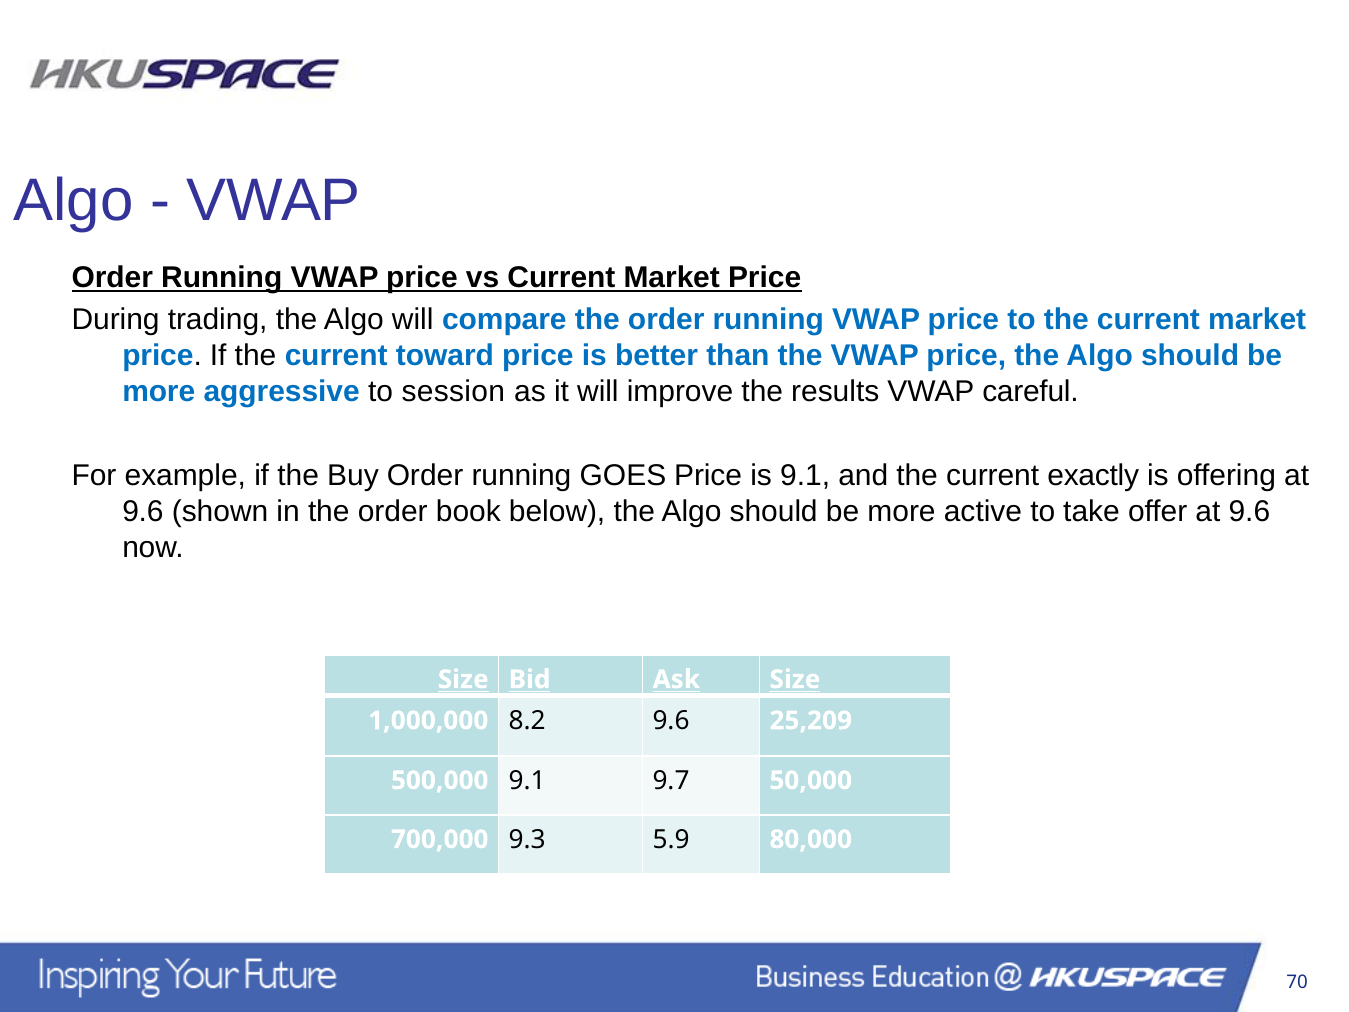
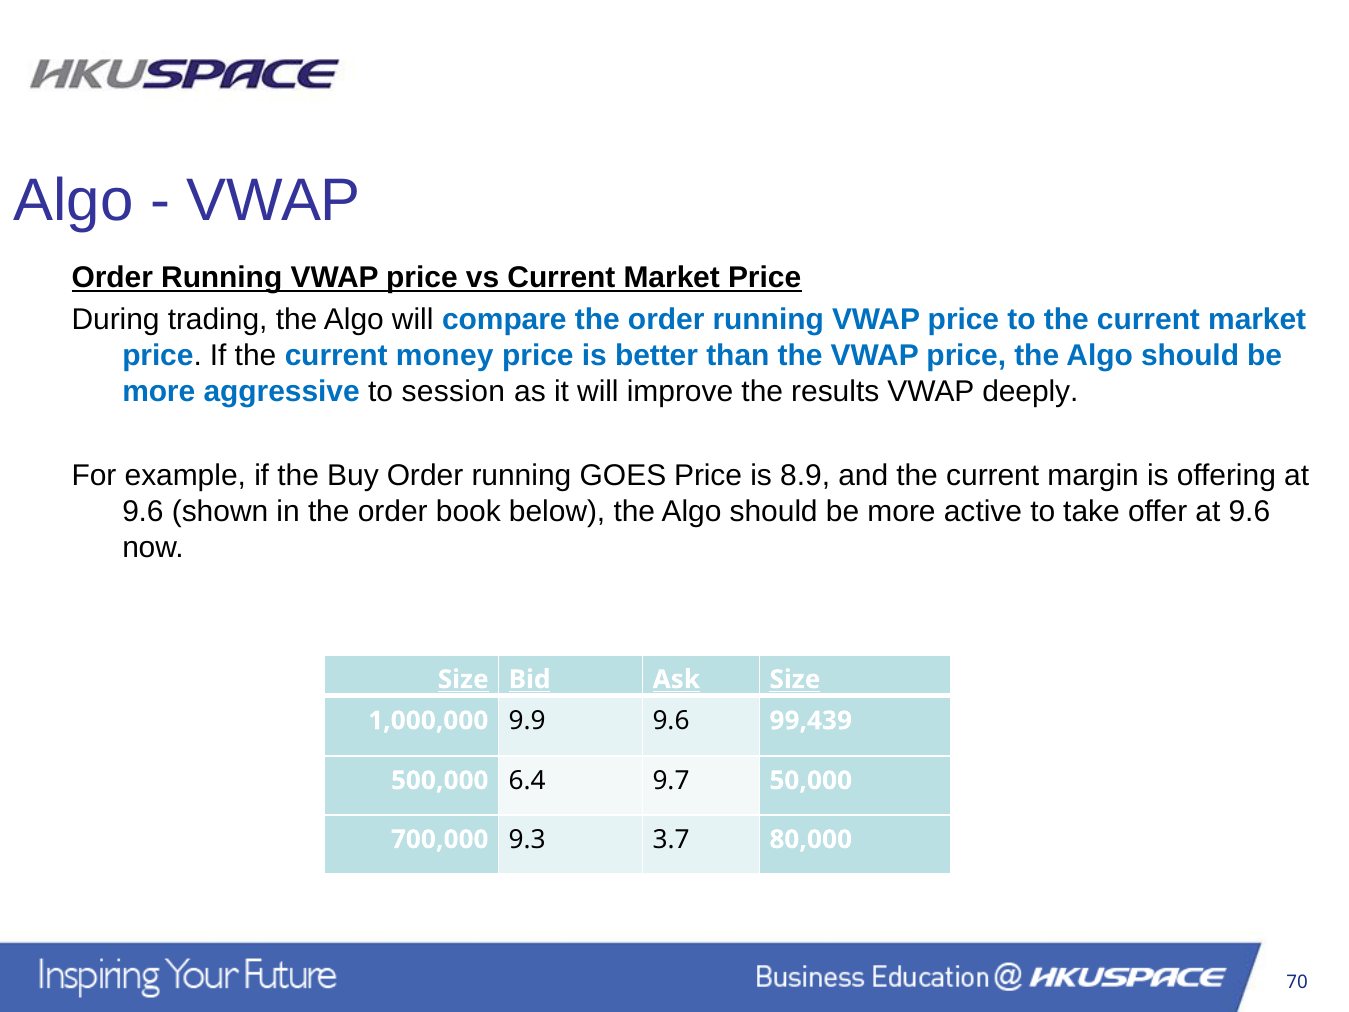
toward: toward -> money
careful: careful -> deeply
is 9.1: 9.1 -> 8.9
exactly: exactly -> margin
8.2: 8.2 -> 9.9
25,209: 25,209 -> 99,439
500,000 9.1: 9.1 -> 6.4
5.9: 5.9 -> 3.7
